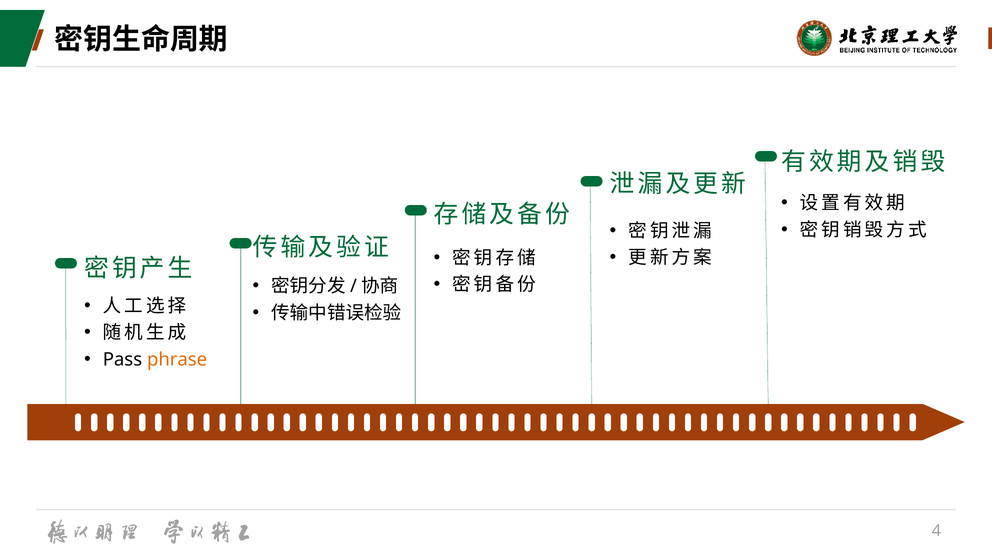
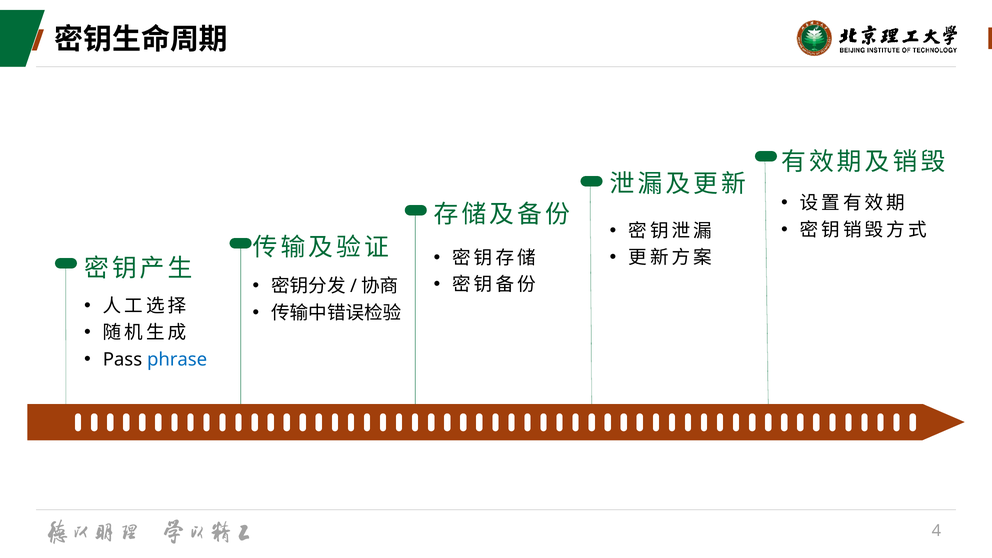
phrase colour: orange -> blue
